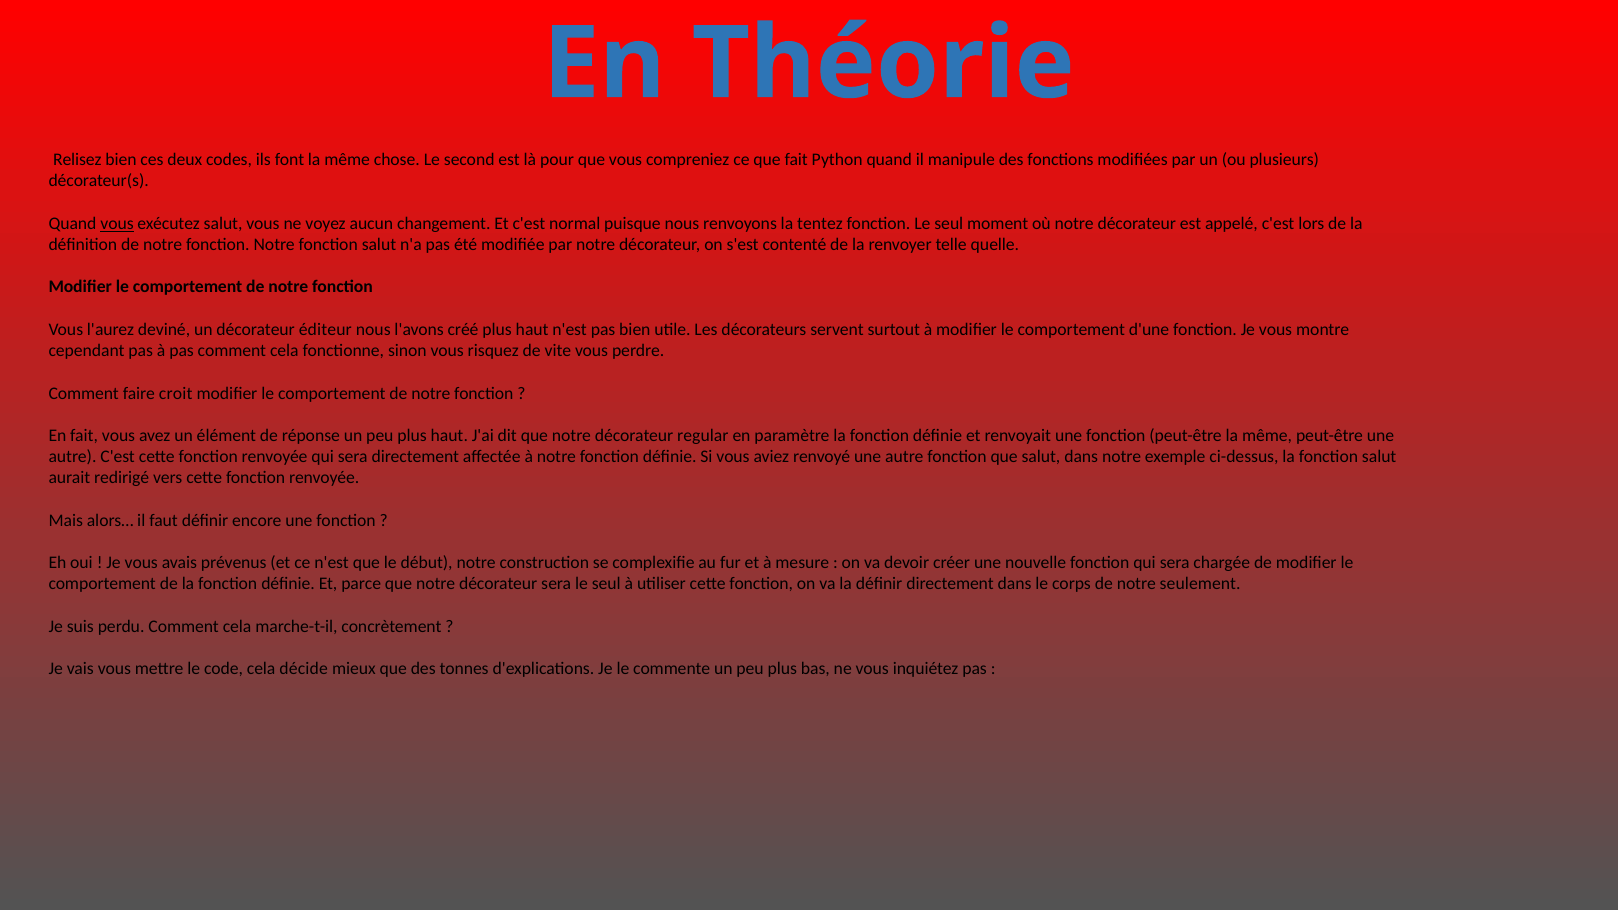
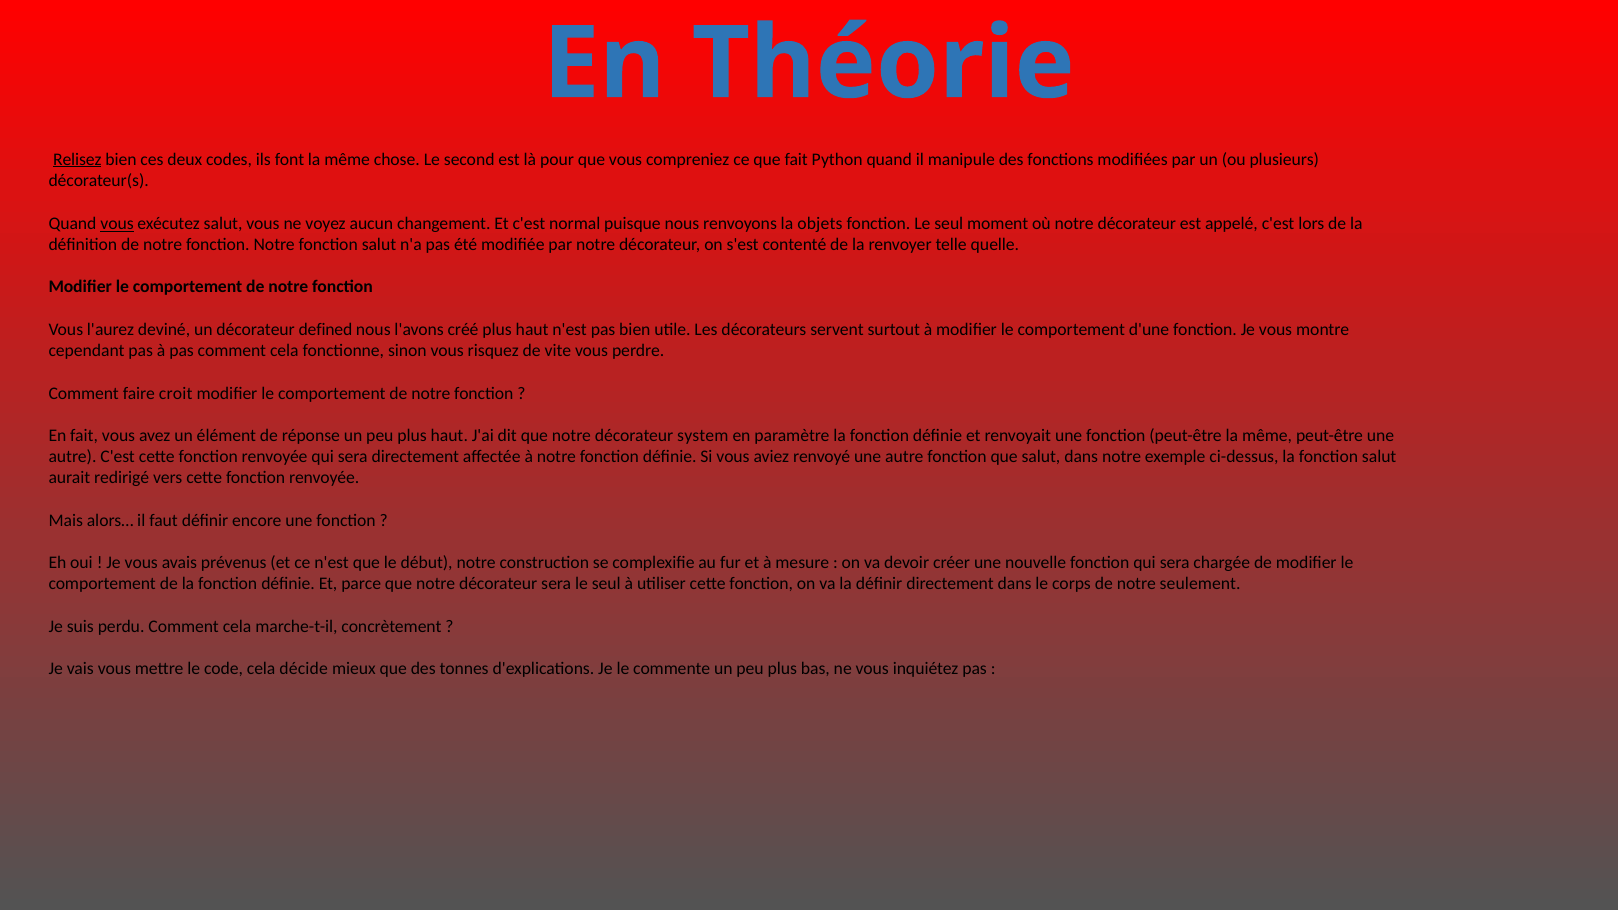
Relisez underline: none -> present
tentez: tentez -> objets
éditeur: éditeur -> defined
regular: regular -> system
